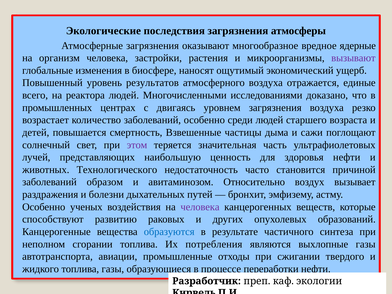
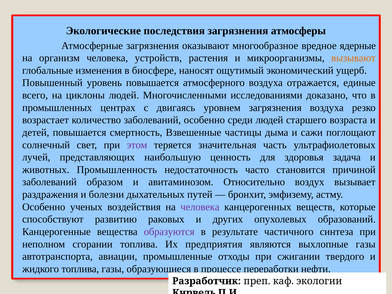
застройки: застройки -> устройств
вызывают colour: purple -> orange
уровень результатов: результатов -> повышается
реактора: реактора -> циклоны
здоровья нефти: нефти -> задача
Технологического: Технологического -> Промышленность
образуются colour: blue -> purple
потребления: потребления -> предприятия
